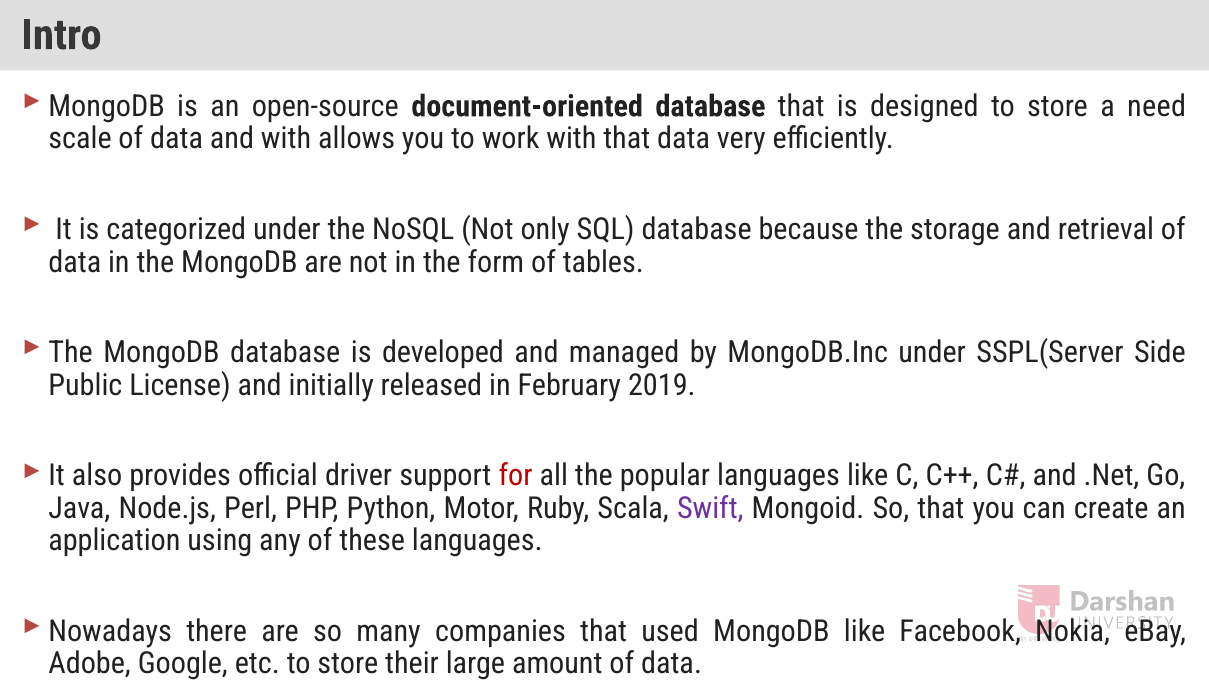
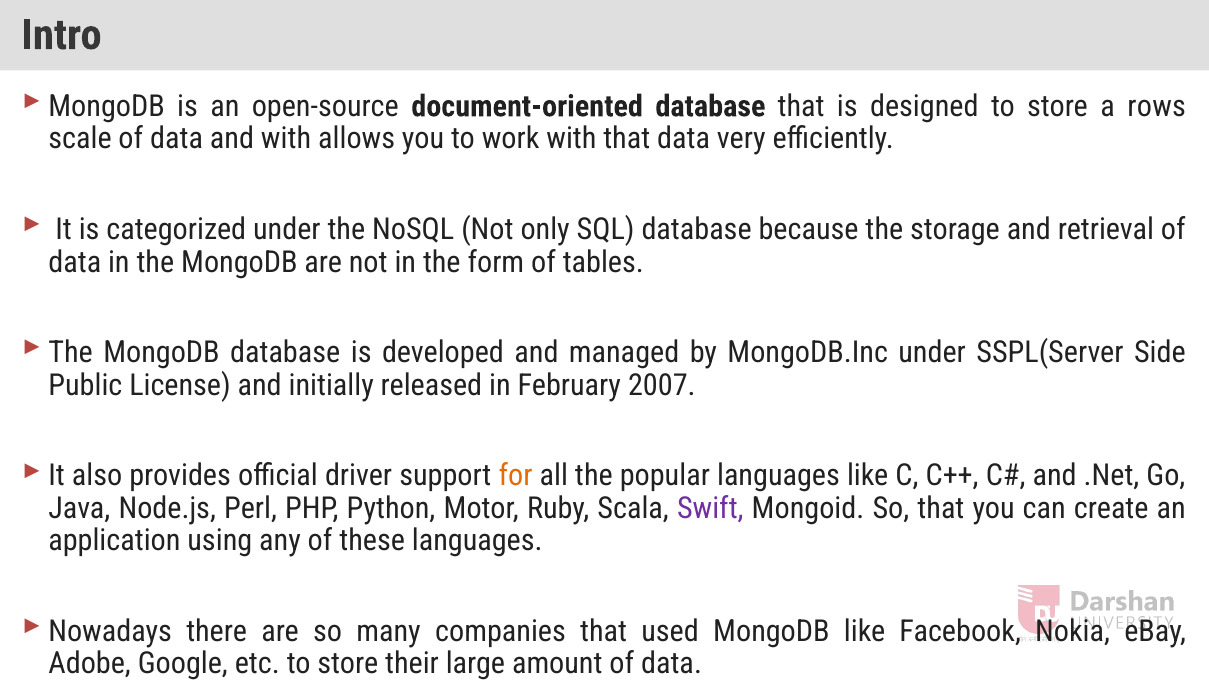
need: need -> rows
2019: 2019 -> 2007
for colour: red -> orange
